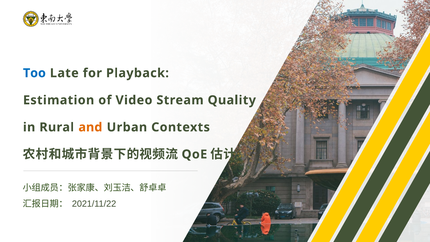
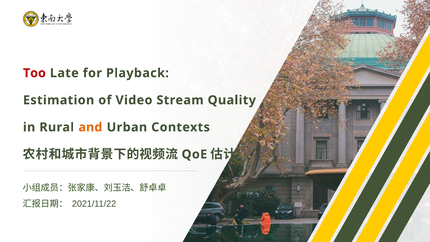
Too colour: blue -> red
